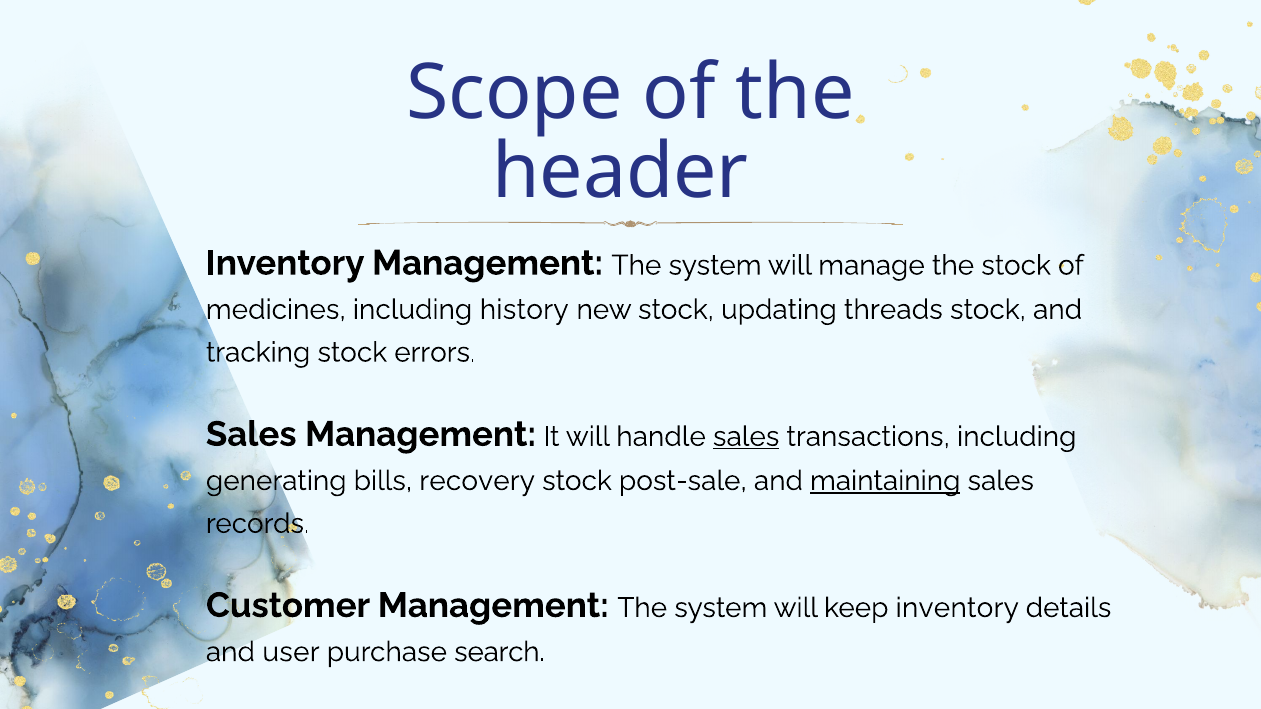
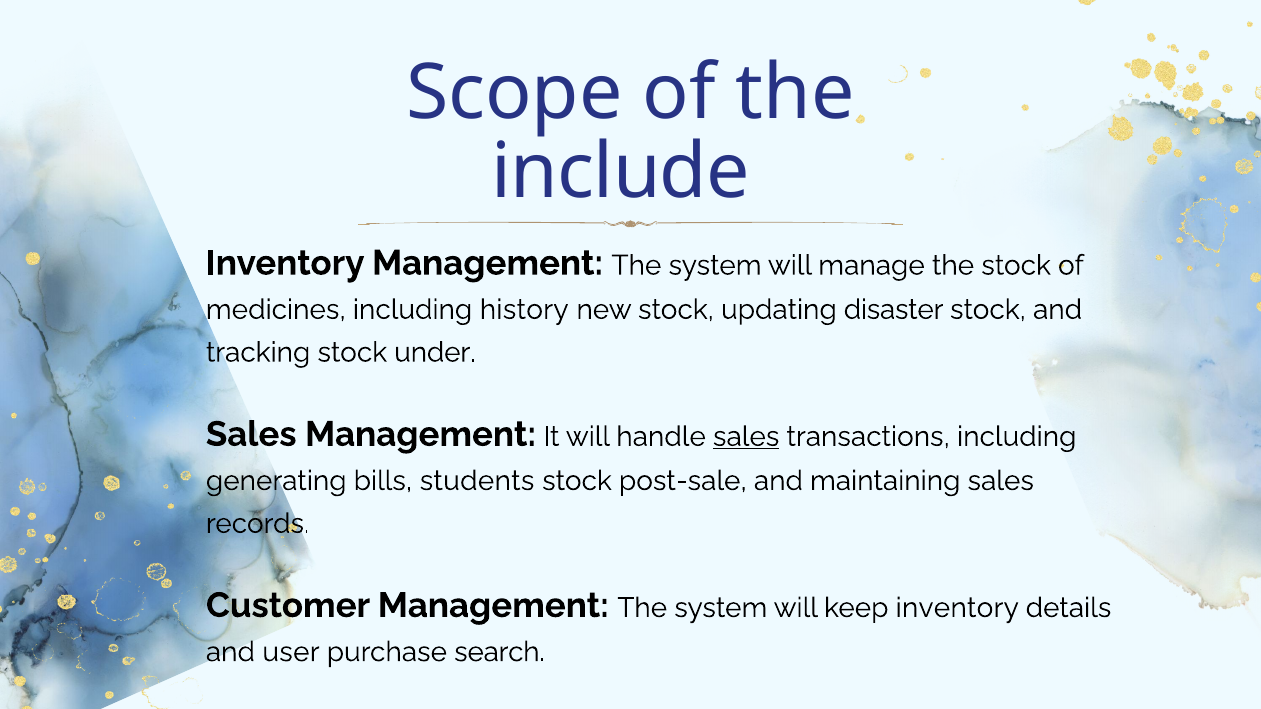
header: header -> include
threads: threads -> disaster
errors: errors -> under
recovery: recovery -> students
maintaining underline: present -> none
